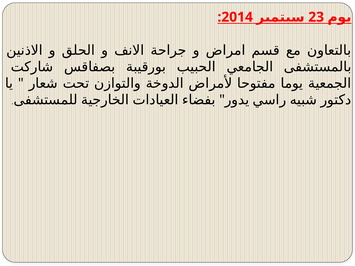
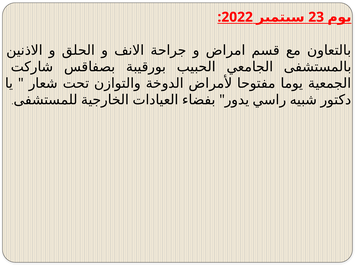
2014: 2014 -> 2022
